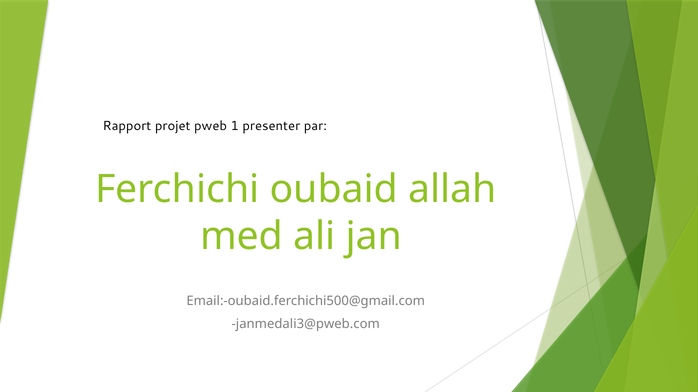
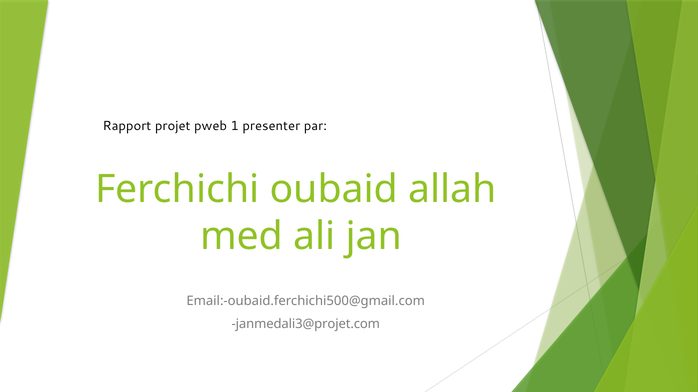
janmedali3@pweb.com: janmedali3@pweb.com -> janmedali3@projet.com
